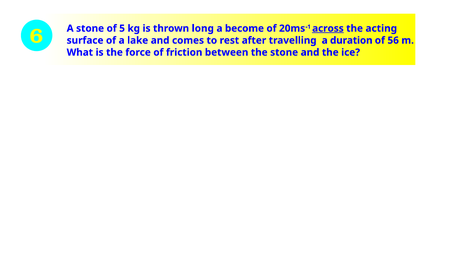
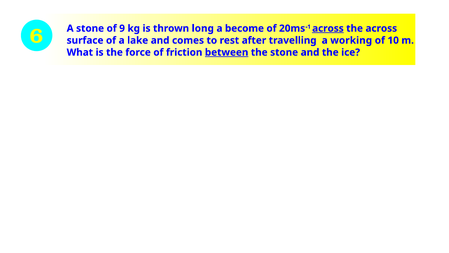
5: 5 -> 9
the acting: acting -> across
duration: duration -> working
56: 56 -> 10
between underline: none -> present
